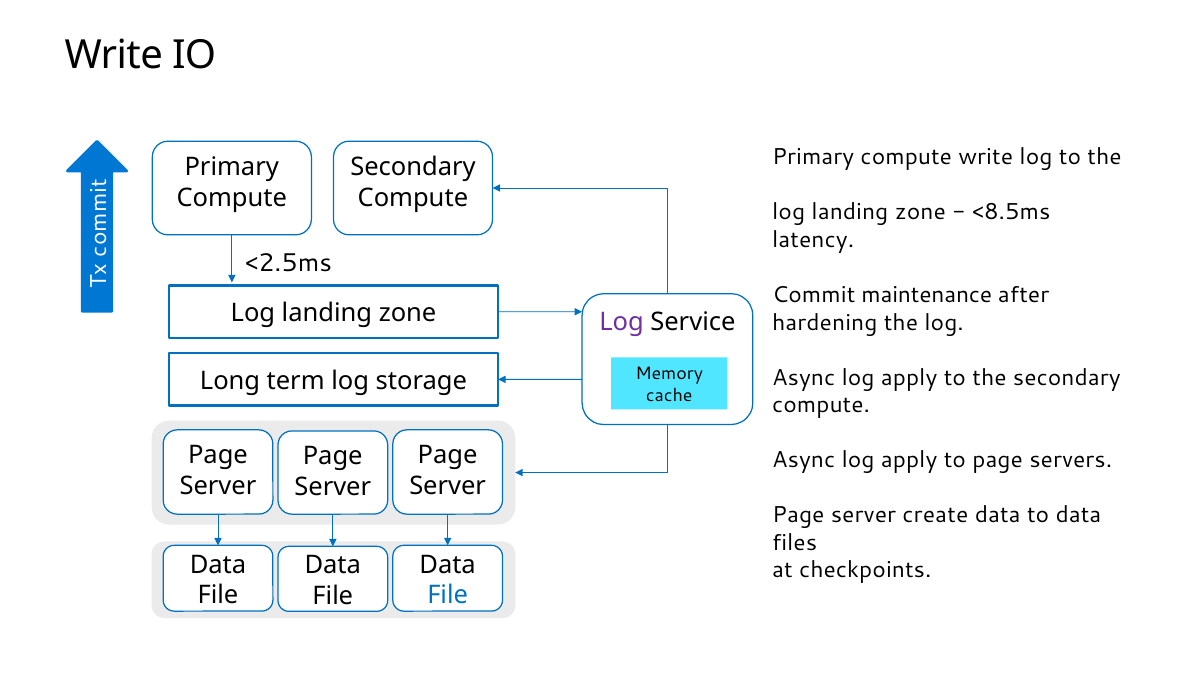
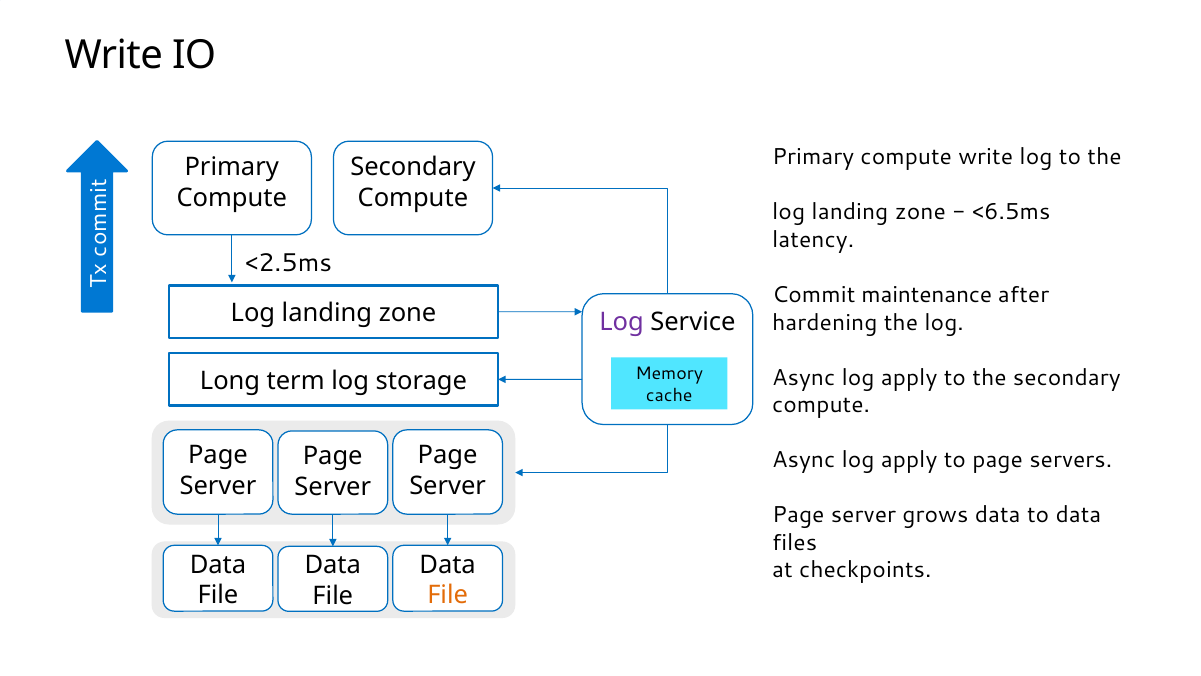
<8.5ms: <8.5ms -> <6.5ms
create: create -> grows
File at (448, 595) colour: blue -> orange
